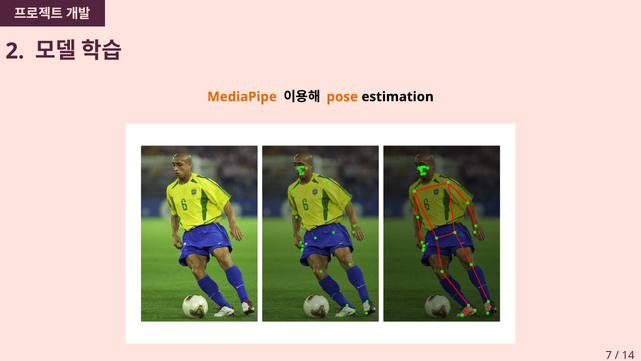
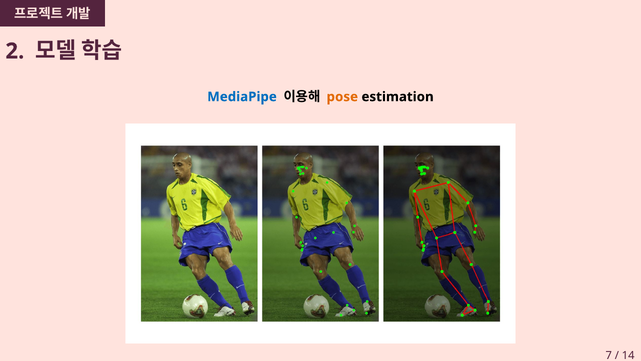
MediaPipe colour: orange -> blue
